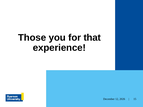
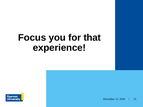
Those: Those -> Focus
